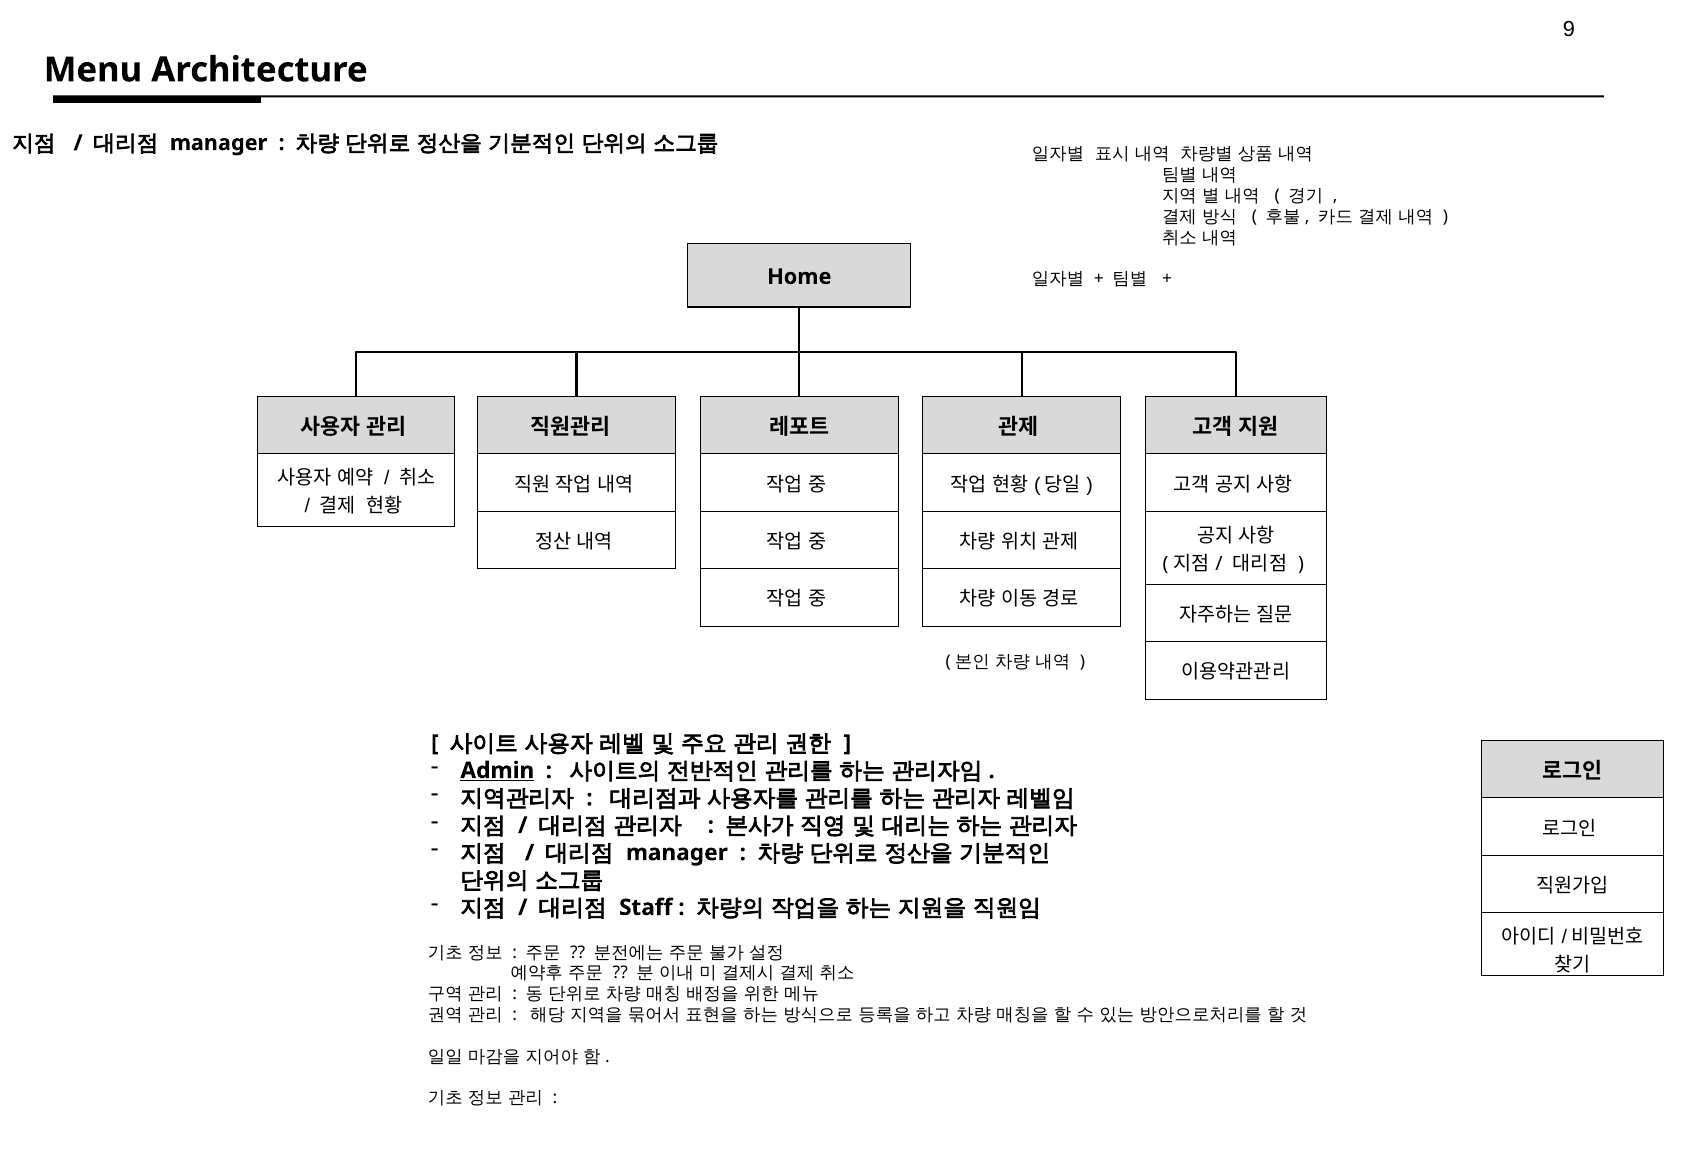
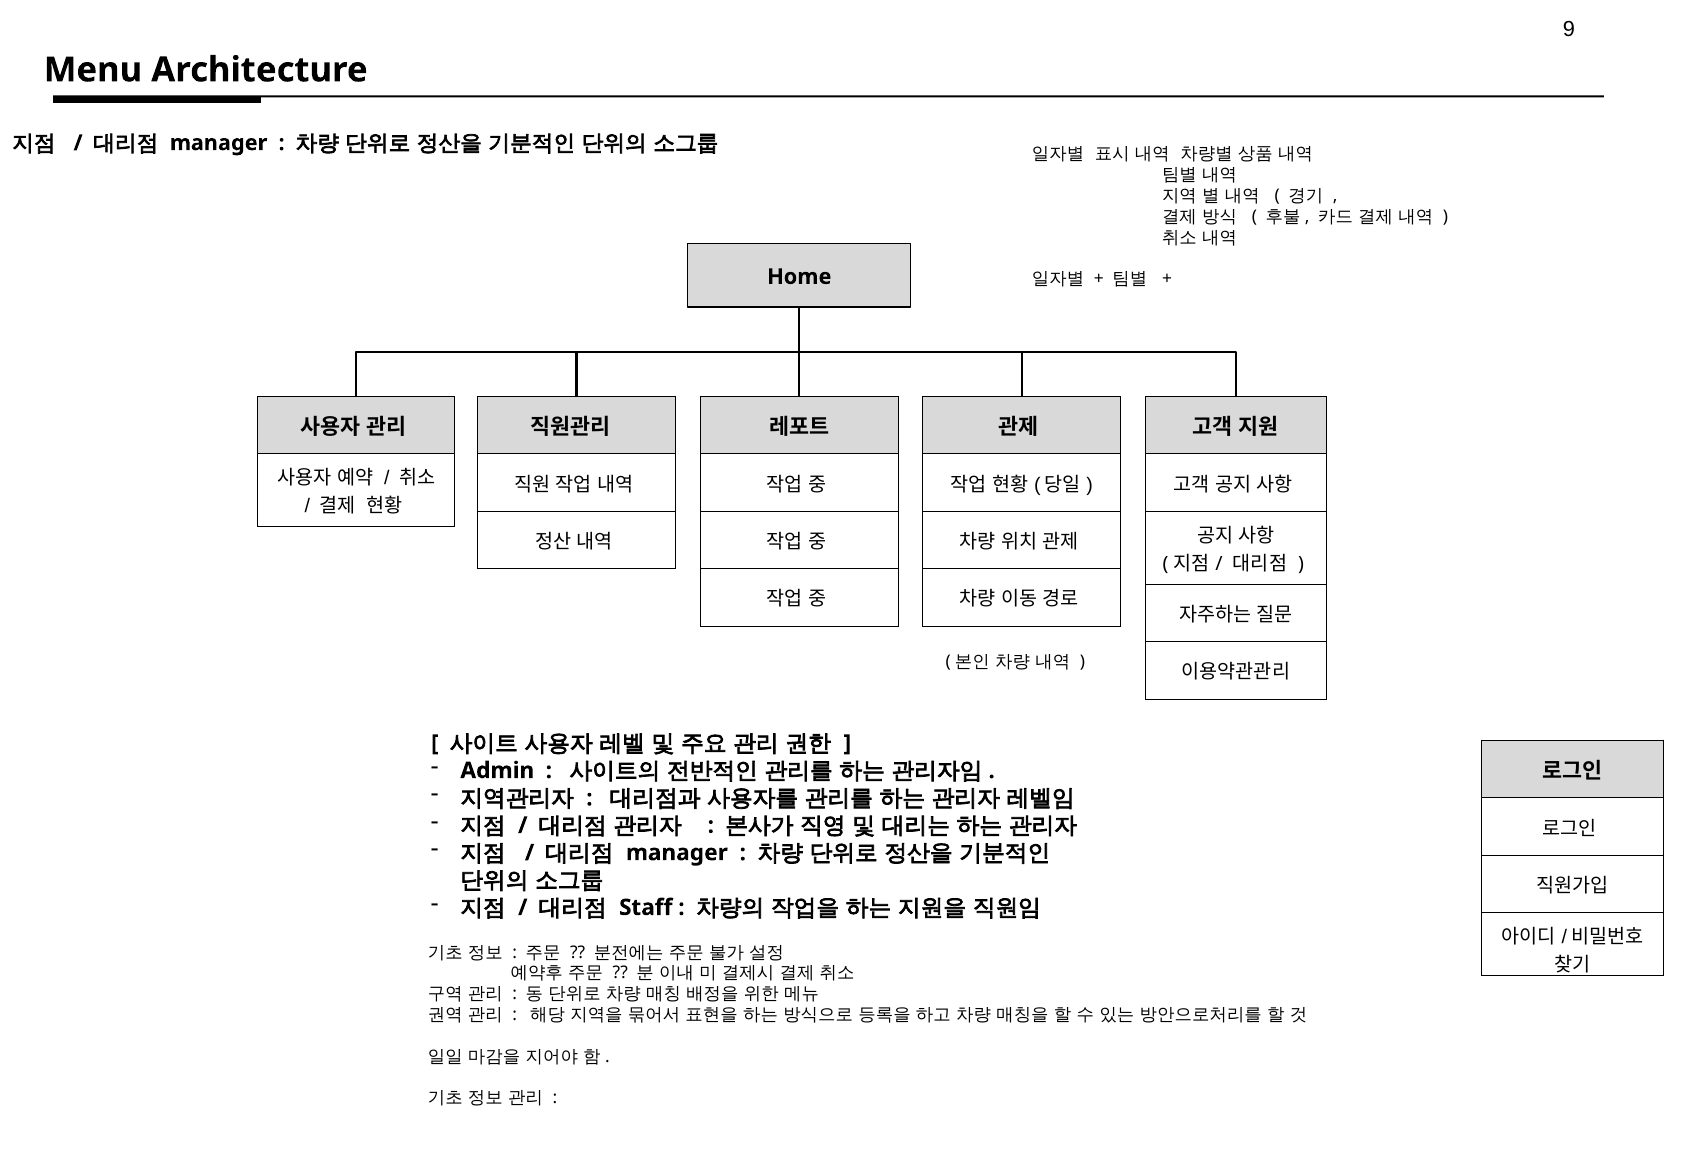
Admin underline: present -> none
